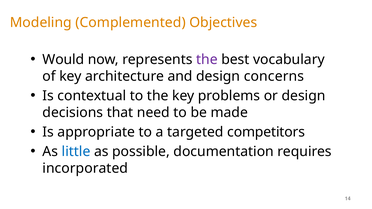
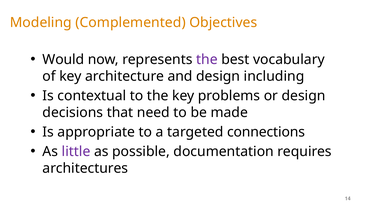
concerns: concerns -> including
competitors: competitors -> connections
little colour: blue -> purple
incorporated: incorporated -> architectures
